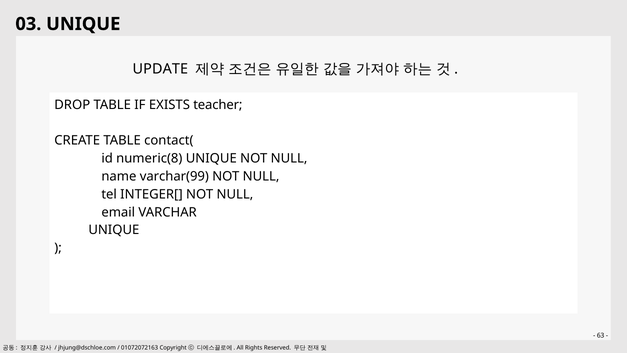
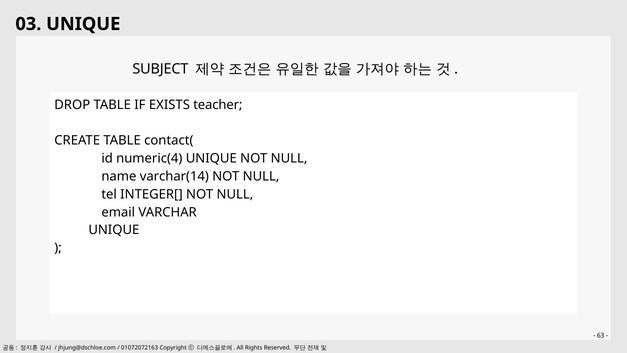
UPDATE: UPDATE -> SUBJECT
numeric(8: numeric(8 -> numeric(4
varchar(99: varchar(99 -> varchar(14
